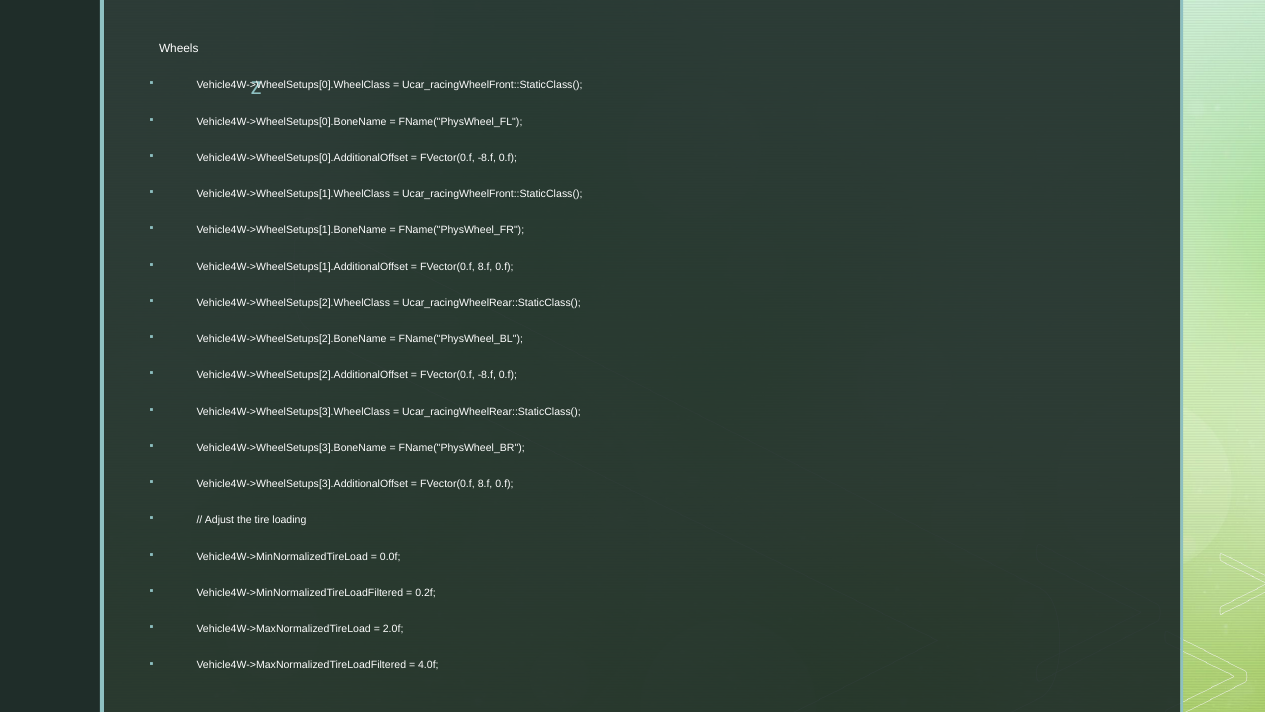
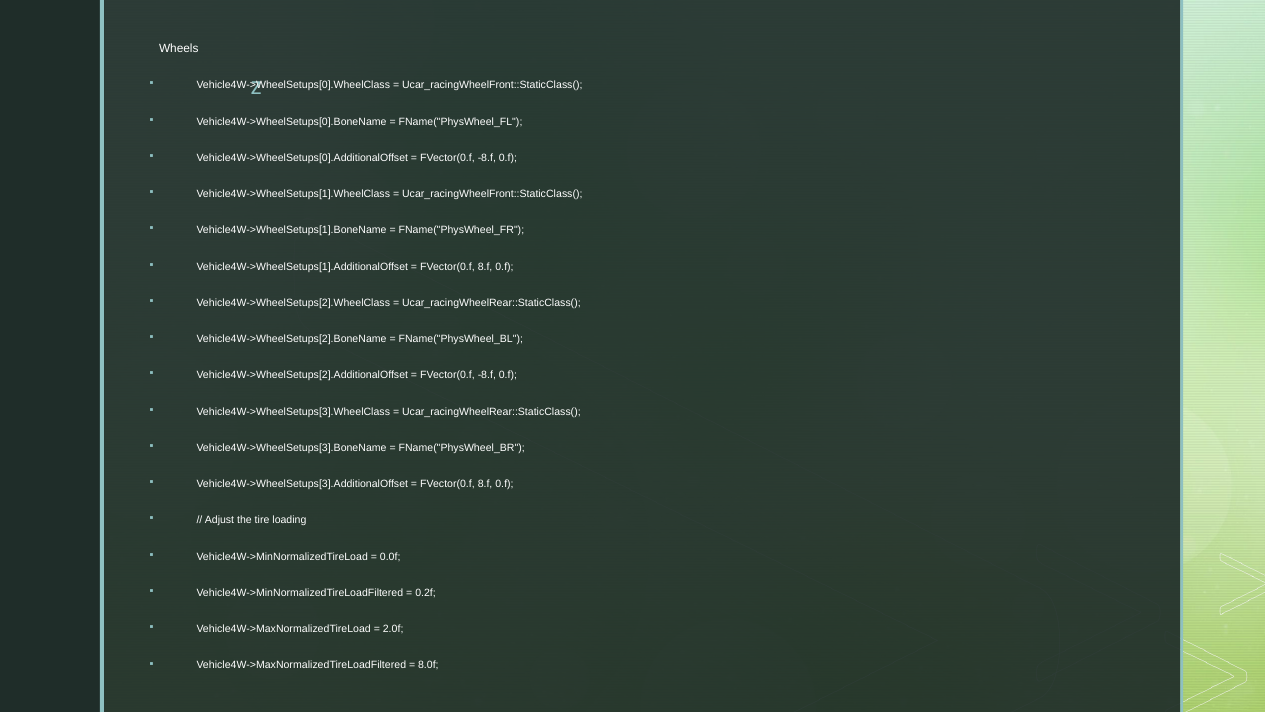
4.0f: 4.0f -> 8.0f
